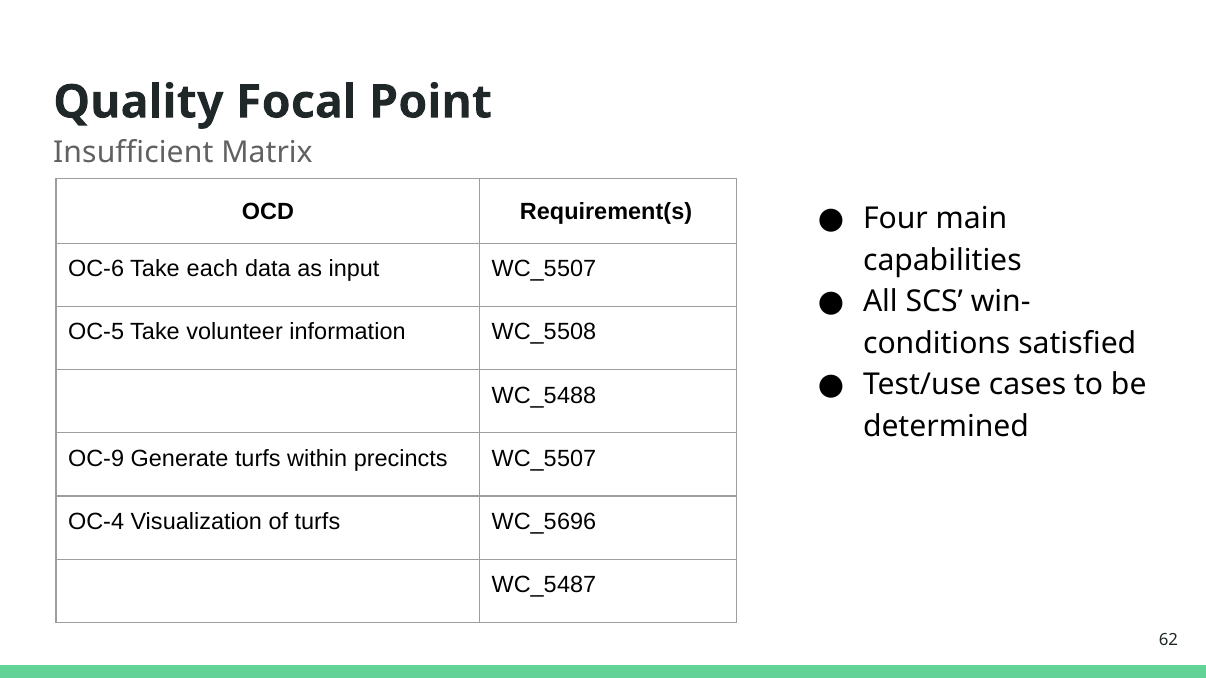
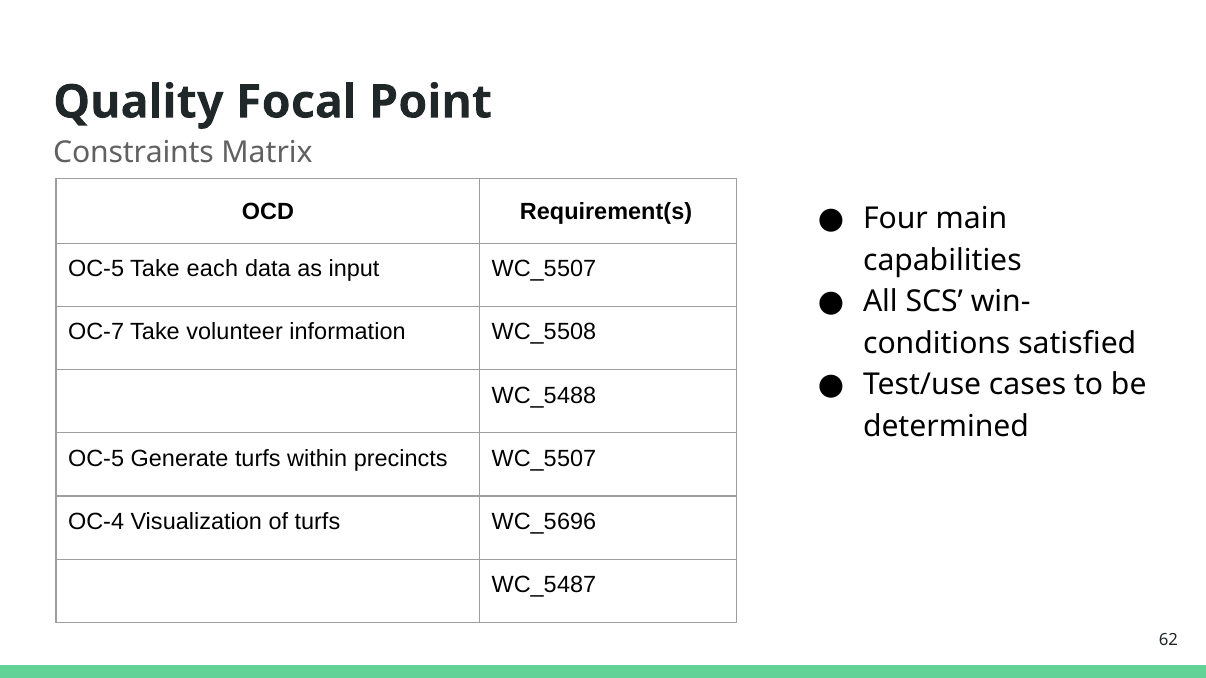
Insufficient: Insufficient -> Constraints
OC-6 at (96, 269): OC-6 -> OC-5
OC-5: OC-5 -> OC-7
OC-9 at (96, 459): OC-9 -> OC-5
